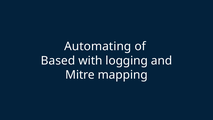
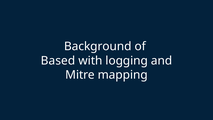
Automating: Automating -> Background
